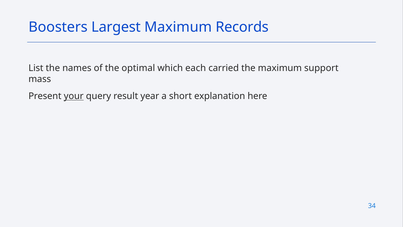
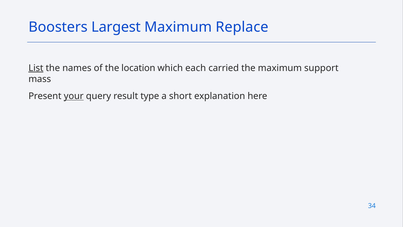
Records: Records -> Replace
List underline: none -> present
optimal: optimal -> location
year: year -> type
